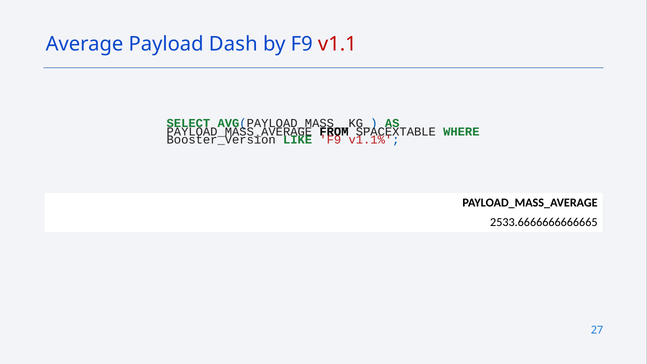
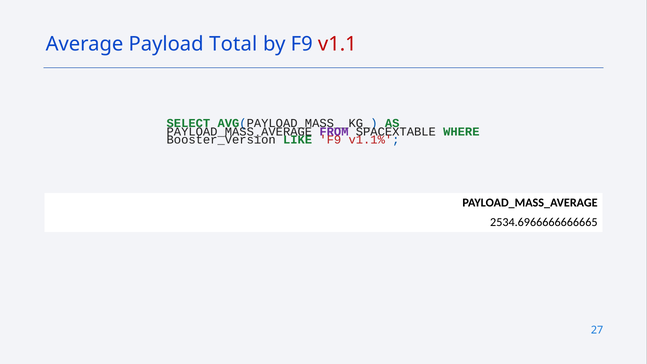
Dash: Dash -> Total
FROM colour: black -> purple
2533.6666666666665: 2533.6666666666665 -> 2534.6966666666665
